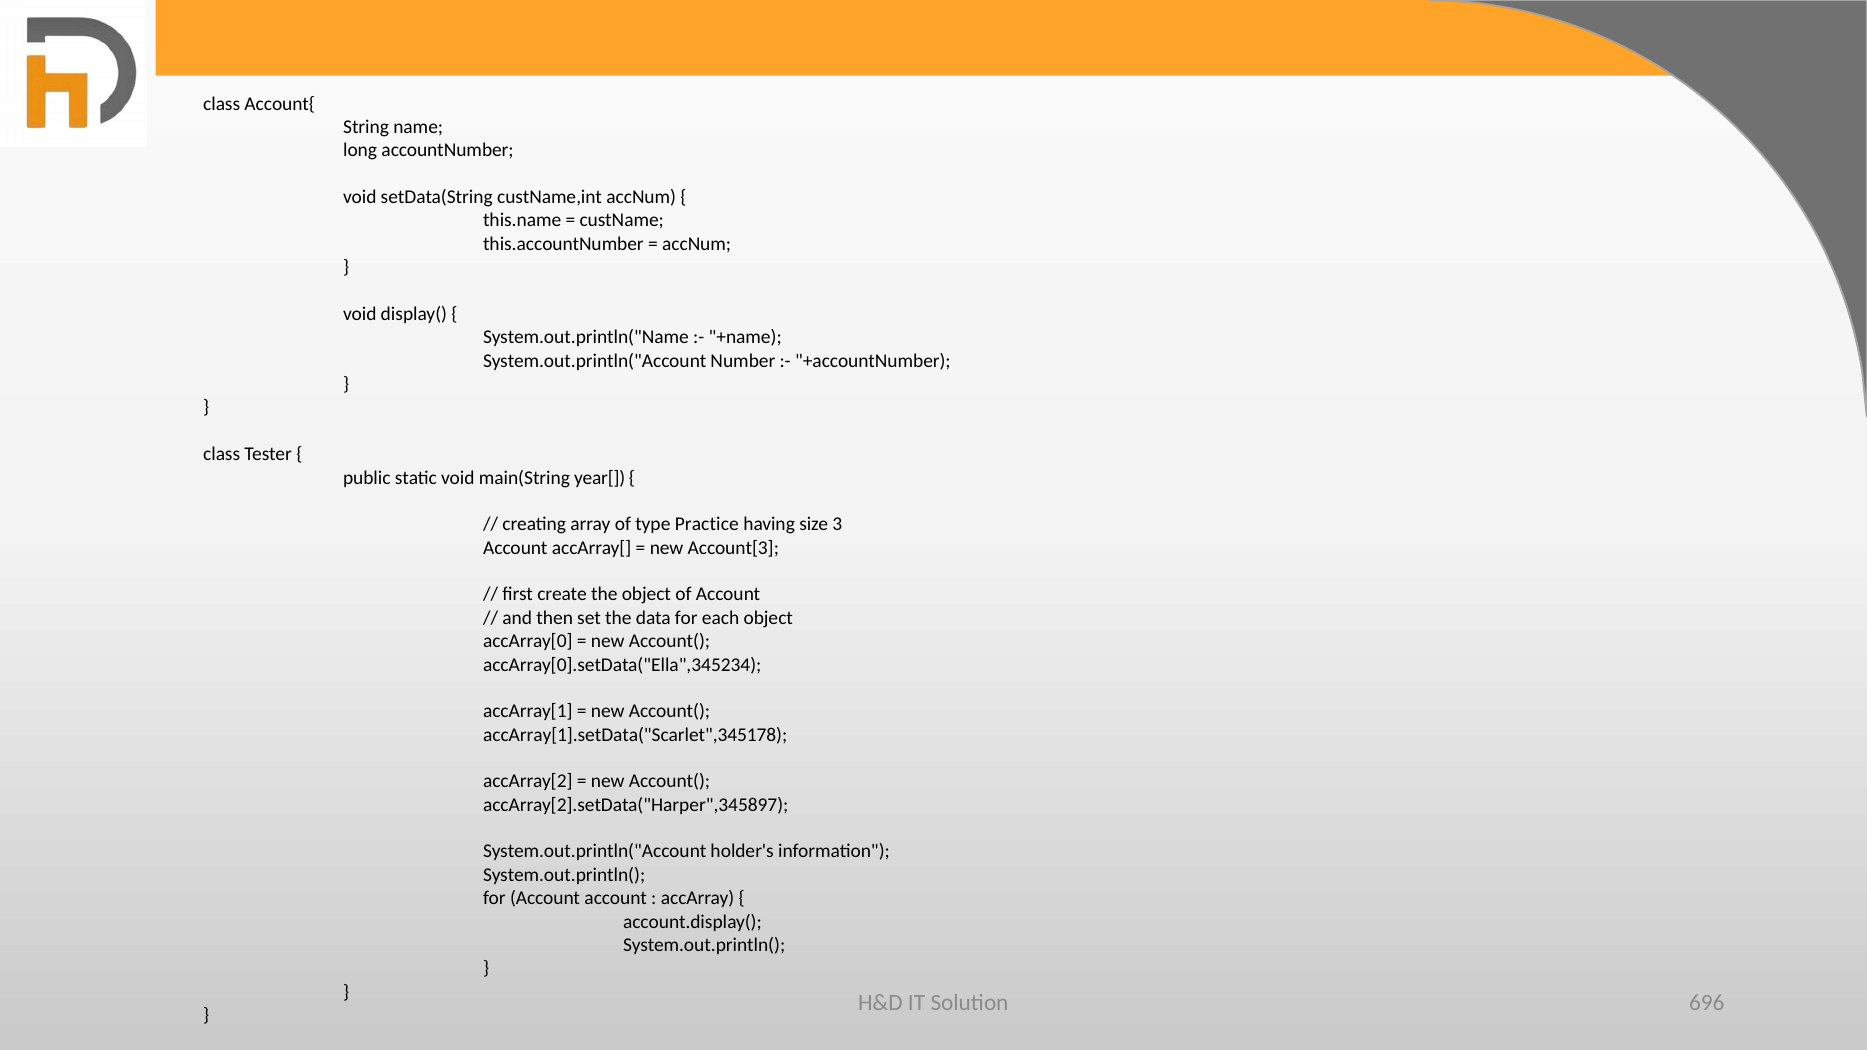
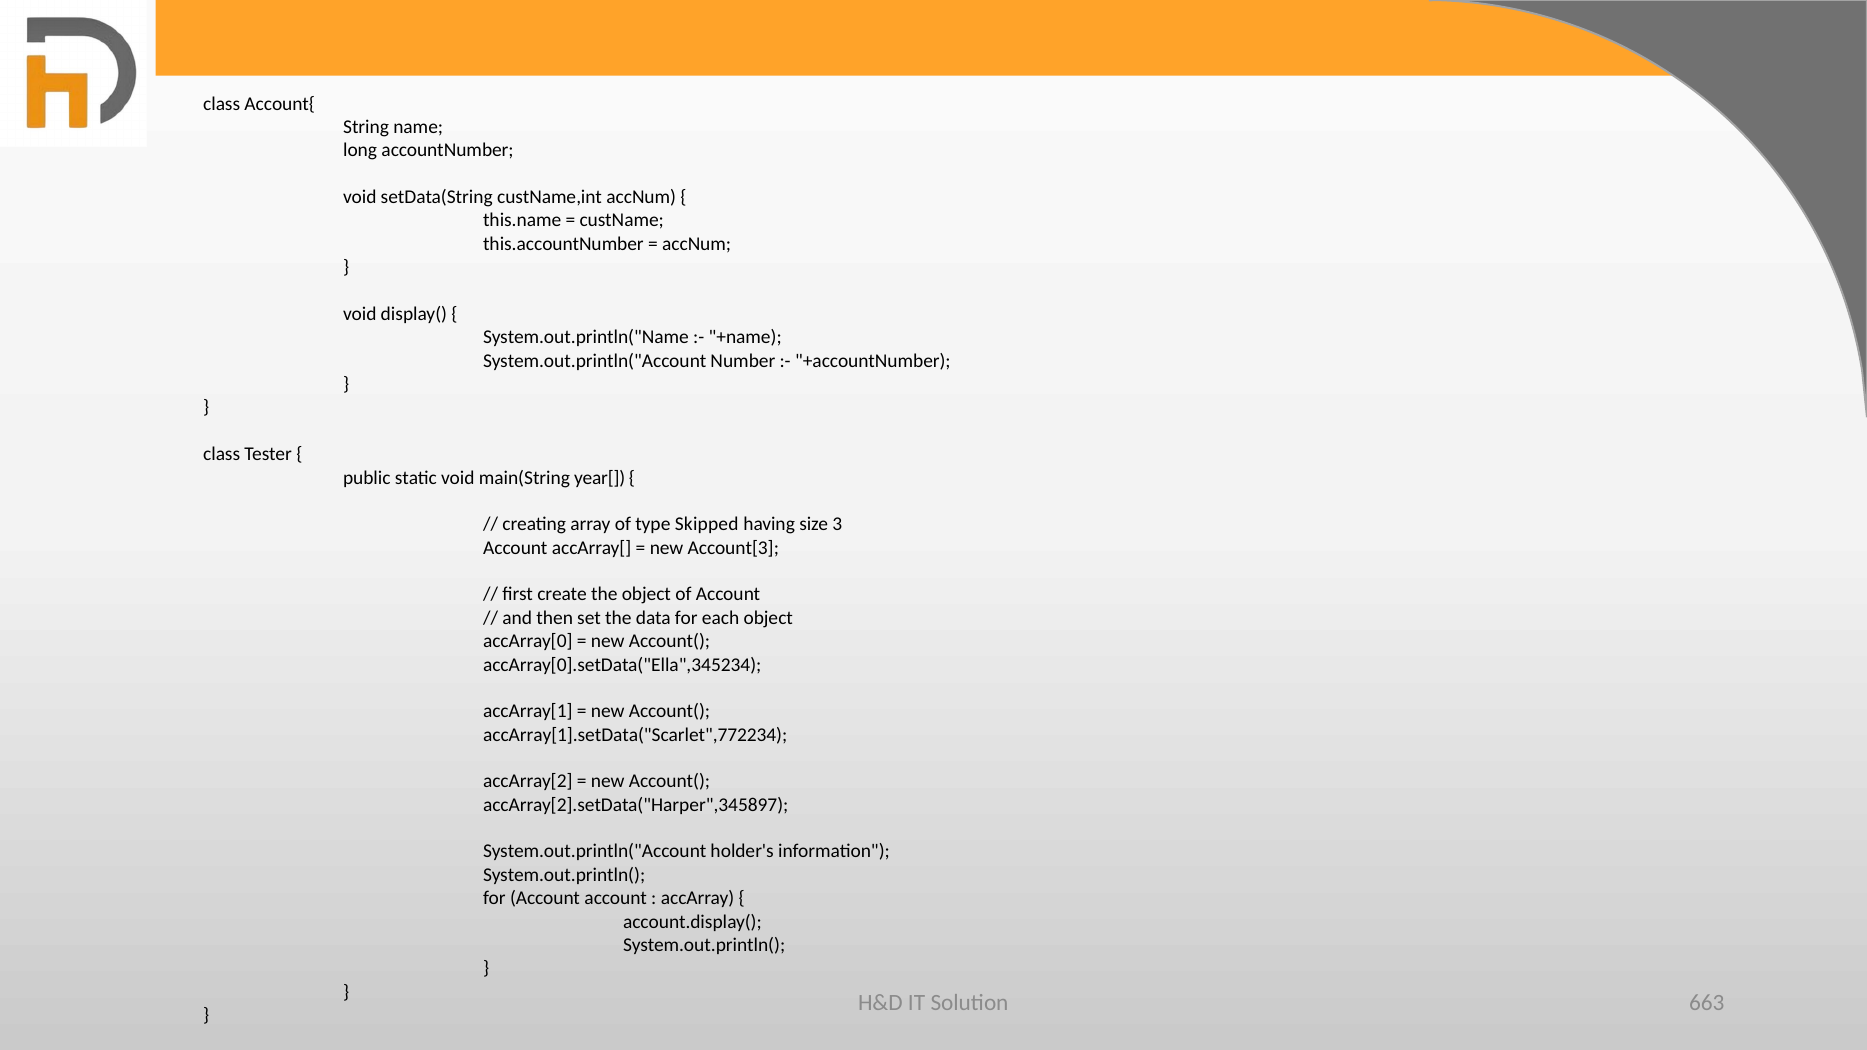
Practice: Practice -> Skipped
accArray[1].setData("Scarlet",345178: accArray[1].setData("Scarlet",345178 -> accArray[1].setData("Scarlet",772234
696: 696 -> 663
